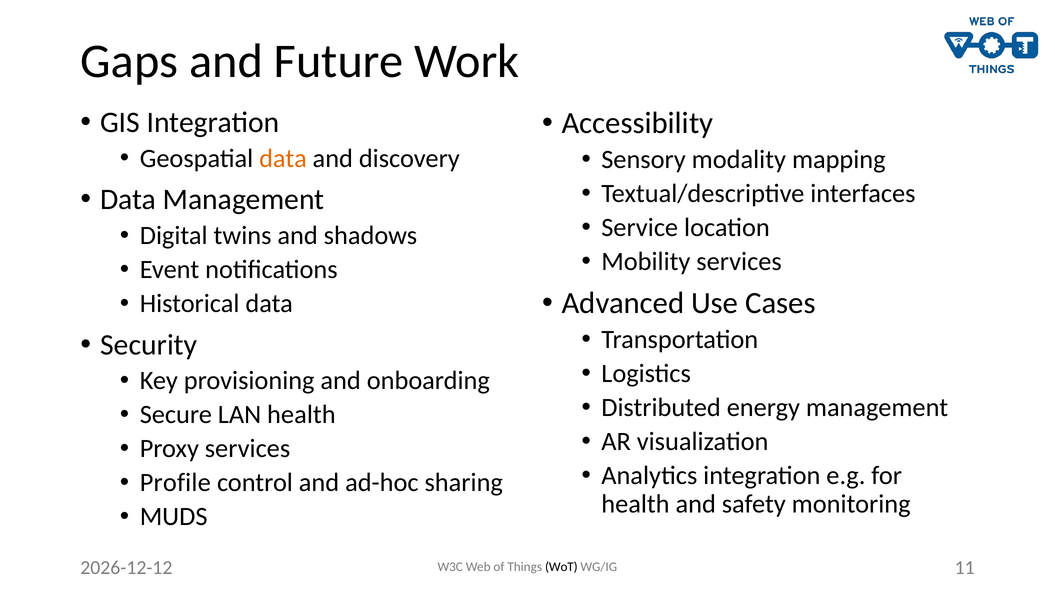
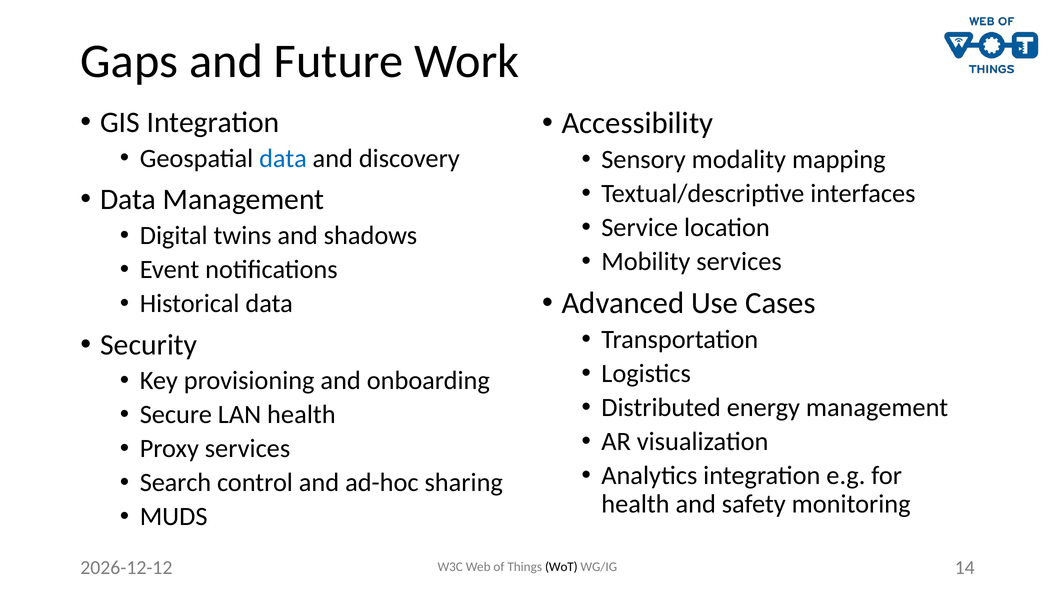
data at (283, 158) colour: orange -> blue
Profile: Profile -> Search
11: 11 -> 14
